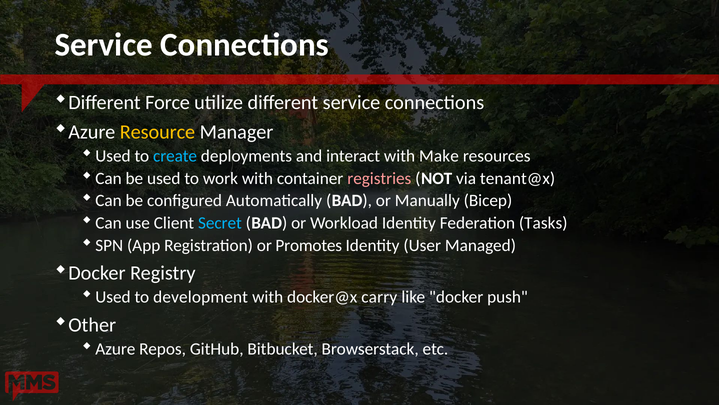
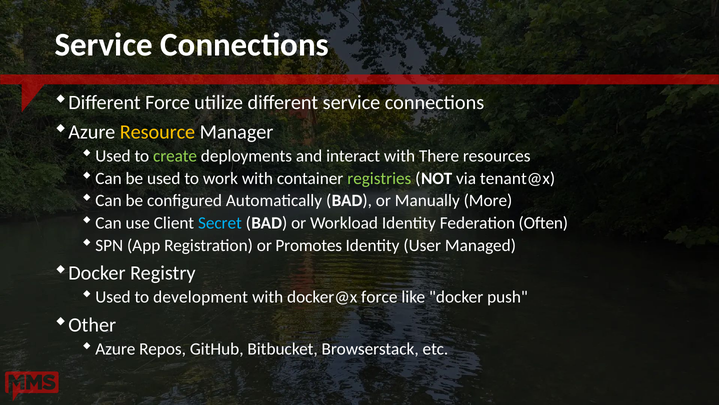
create colour: light blue -> light green
Make: Make -> There
registries colour: pink -> light green
Bicep: Bicep -> More
Tasks: Tasks -> Often
docker@x carry: carry -> force
